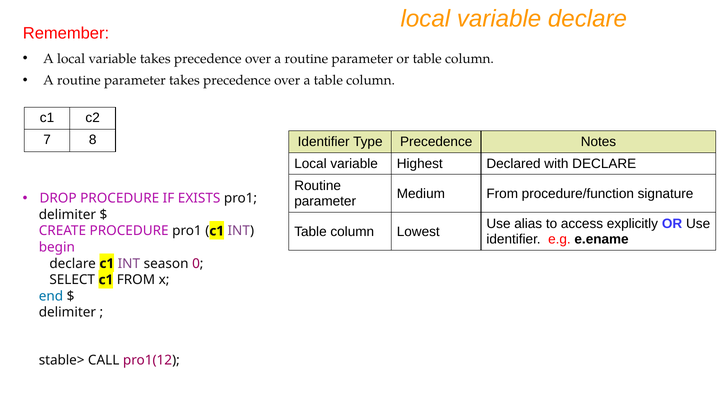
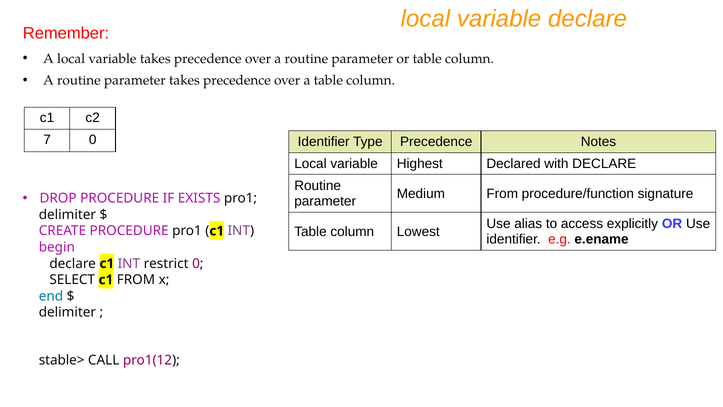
7 8: 8 -> 0
season: season -> restrict
